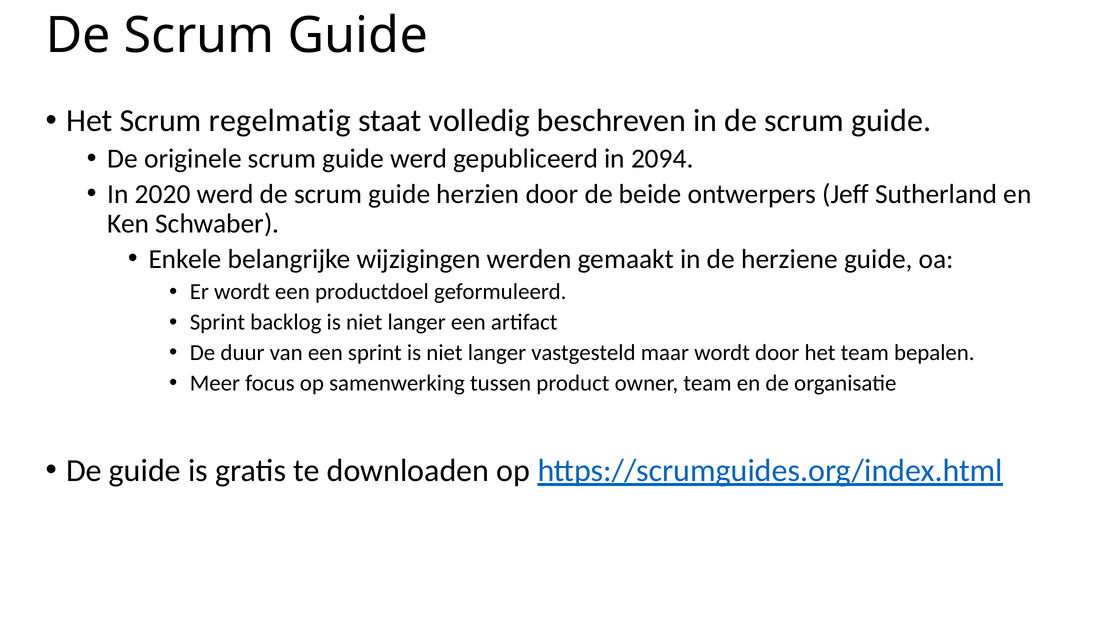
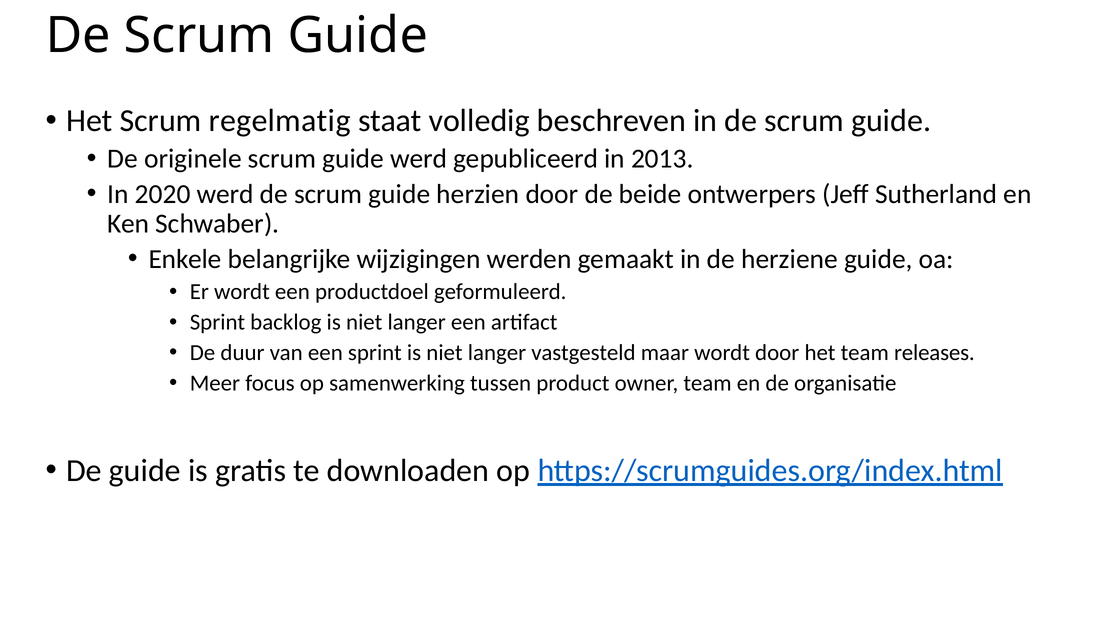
2094: 2094 -> 2013
bepalen: bepalen -> releases
